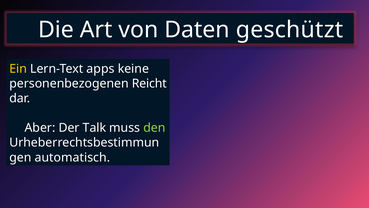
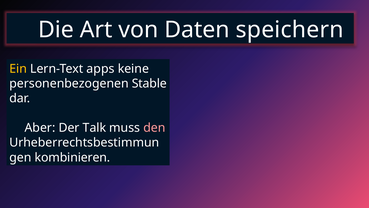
geschützt: geschützt -> speichern
Reicht: Reicht -> Stable
den colour: light green -> pink
automatisch: automatisch -> kombinieren
